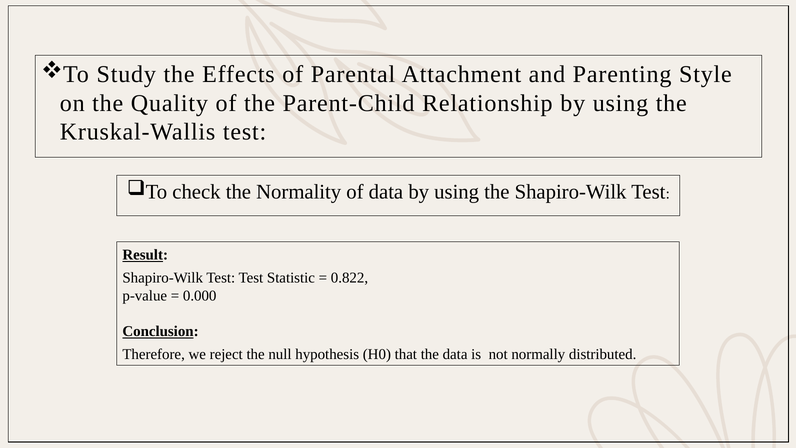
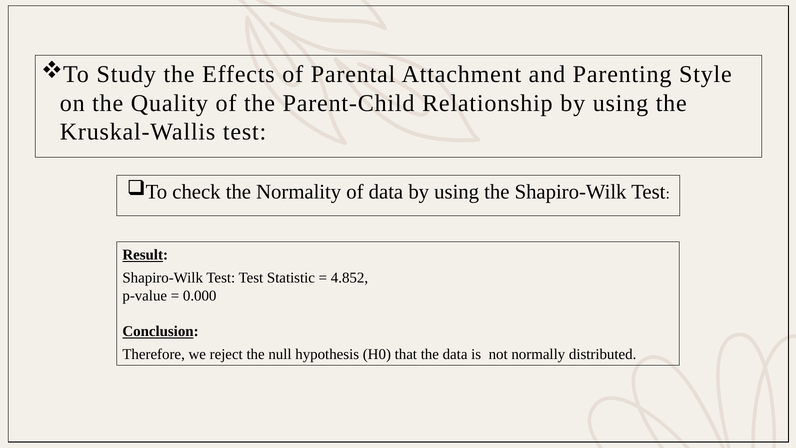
0.822: 0.822 -> 4.852
